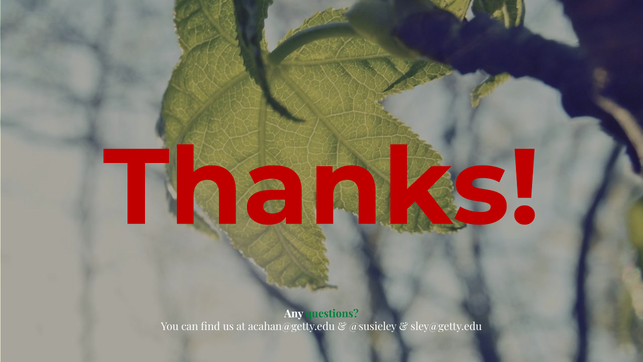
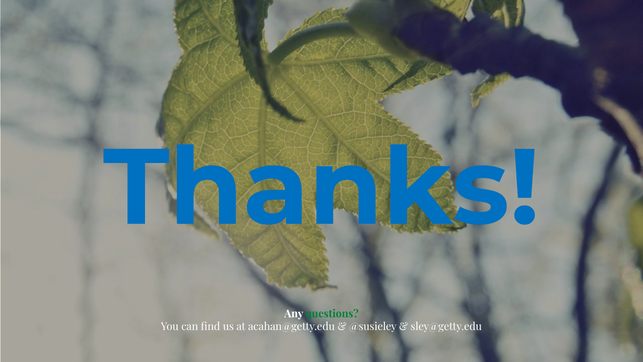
Thanks colour: red -> blue
